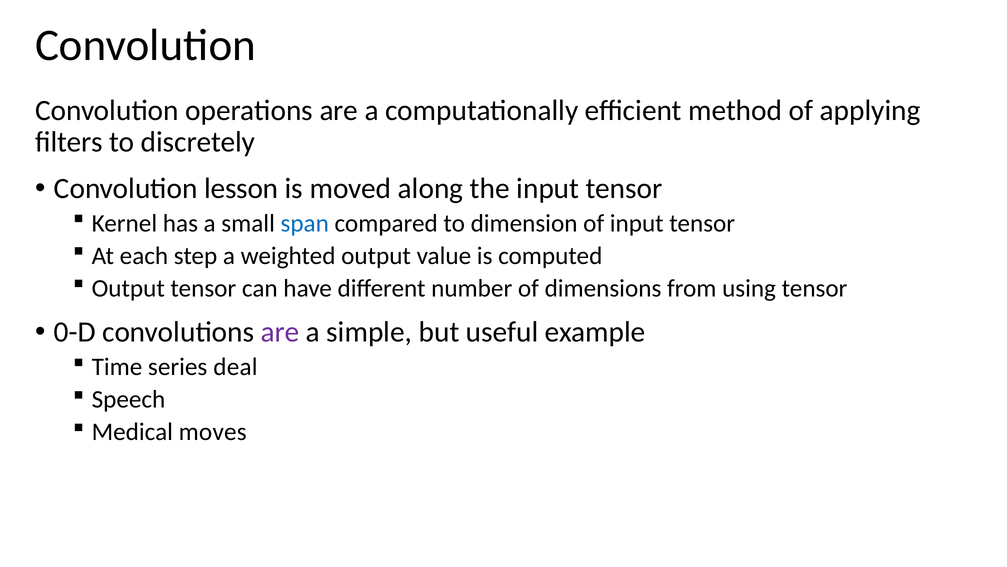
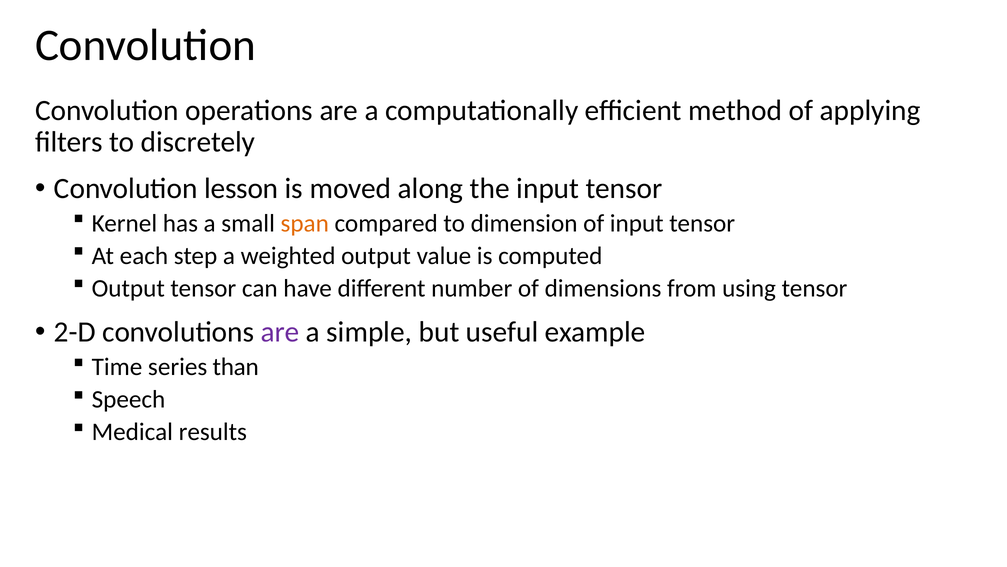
span colour: blue -> orange
0-D: 0-D -> 2-D
deal: deal -> than
moves: moves -> results
